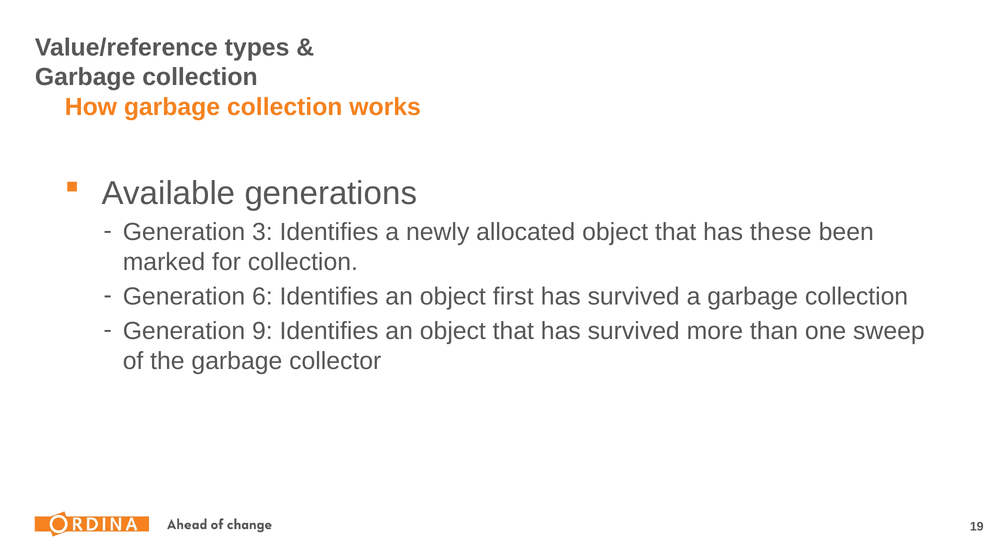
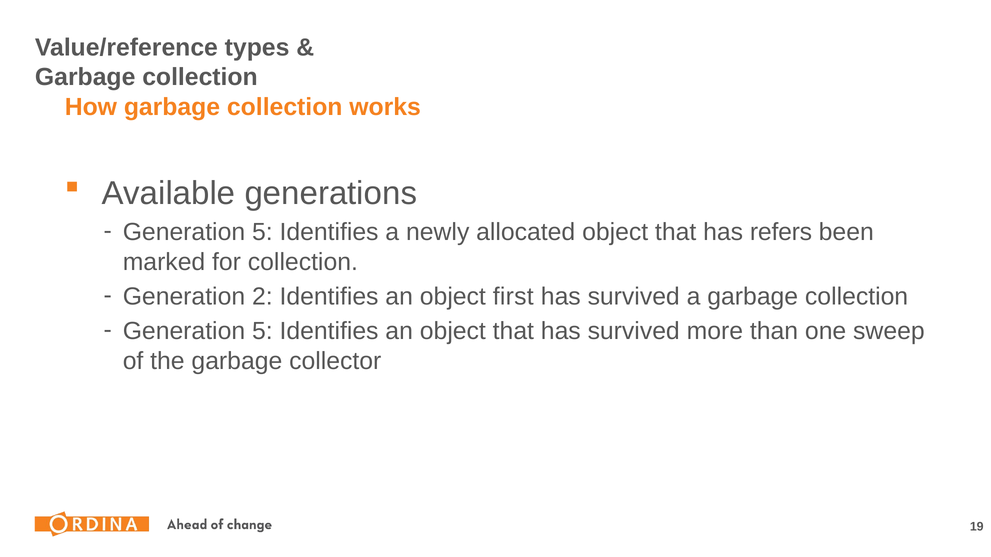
3 at (262, 232): 3 -> 5
these: these -> refers
6: 6 -> 2
9 at (262, 331): 9 -> 5
